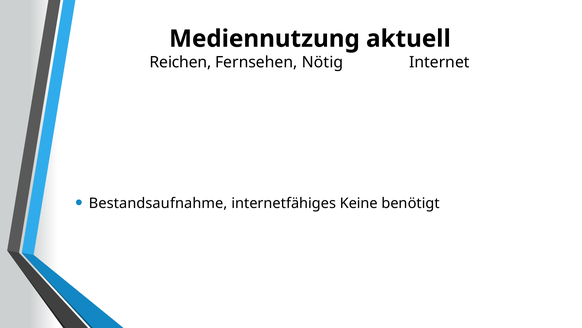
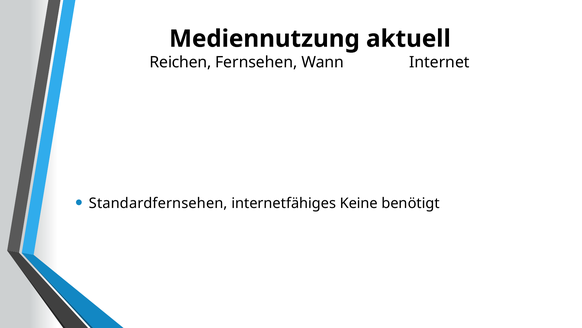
Nötig: Nötig -> Wann
Bestandsaufnahme: Bestandsaufnahme -> Standardfernsehen
